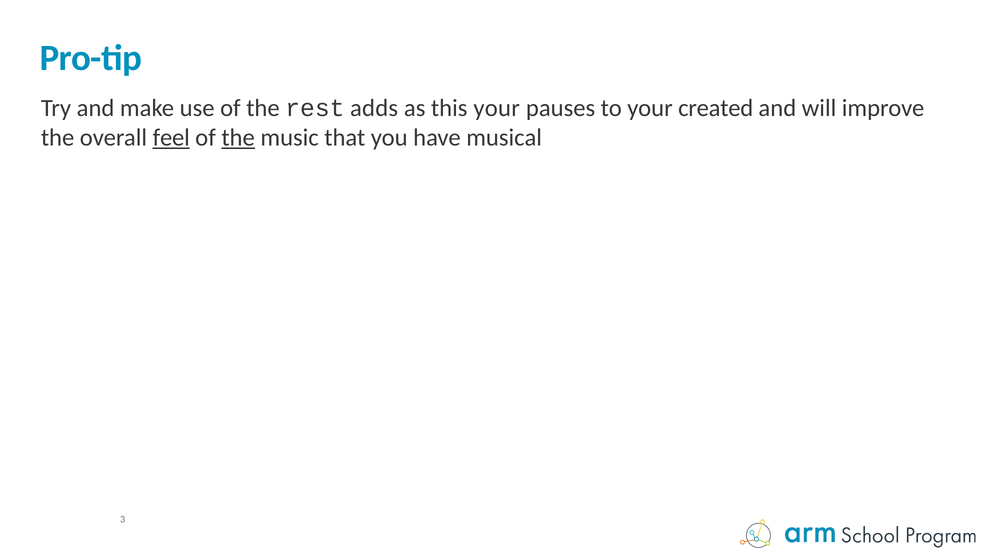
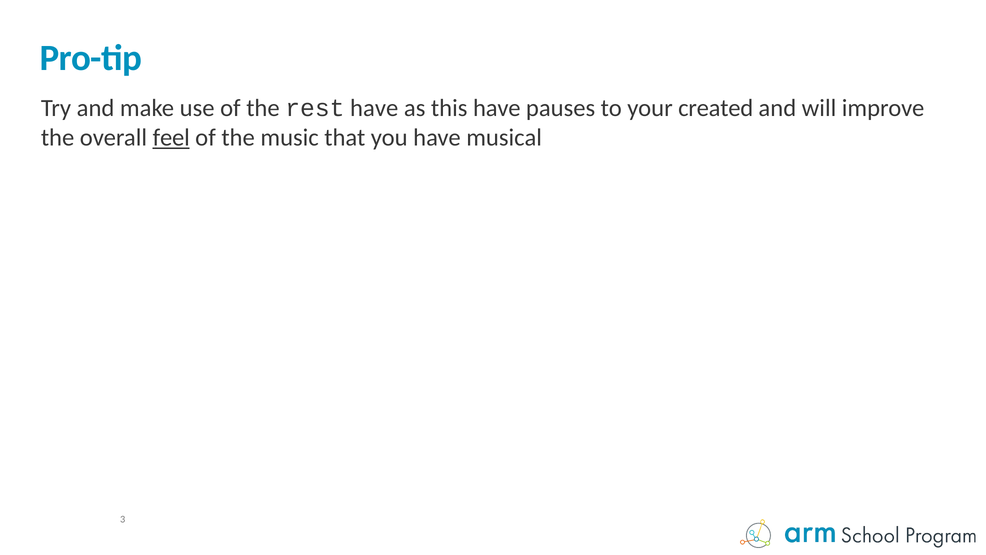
rest adds: adds -> have
this your: your -> have
the at (238, 138) underline: present -> none
